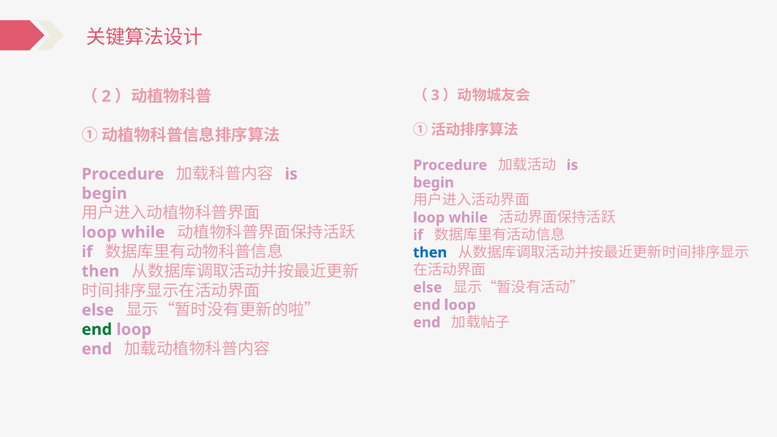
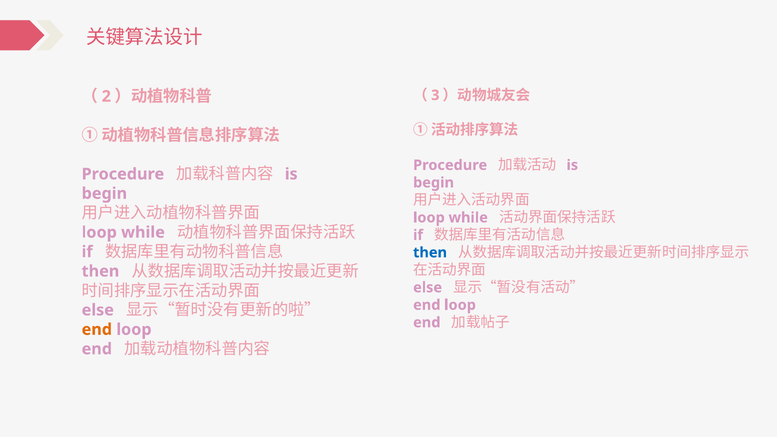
end at (97, 330) colour: green -> orange
